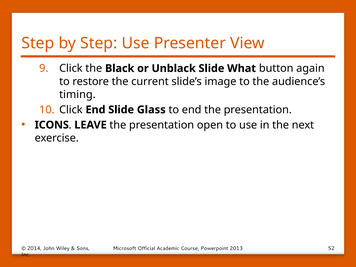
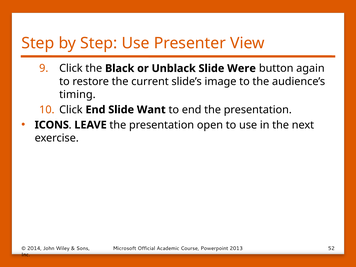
What: What -> Were
Glass: Glass -> Want
